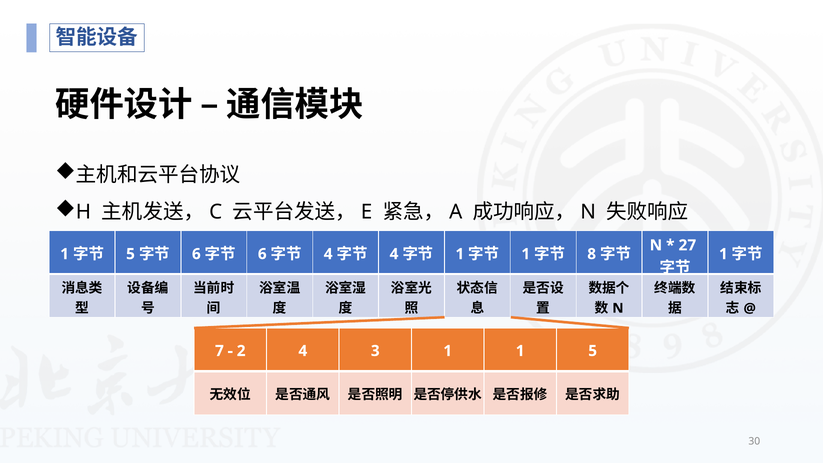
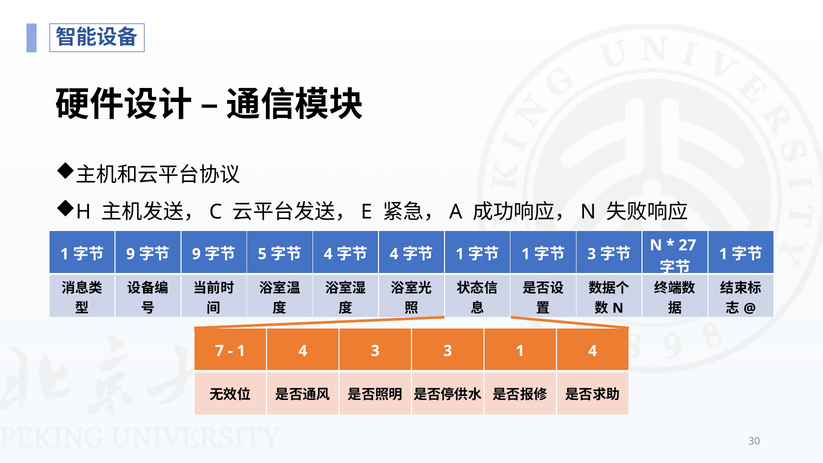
5 at (130, 254): 5 -> 9
6 at (196, 254): 6 -> 9
6 at (262, 254): 6 -> 5
8 at (592, 254): 8 -> 3
2 at (241, 351): 2 -> 1
3 1: 1 -> 3
5 at (593, 351): 5 -> 4
